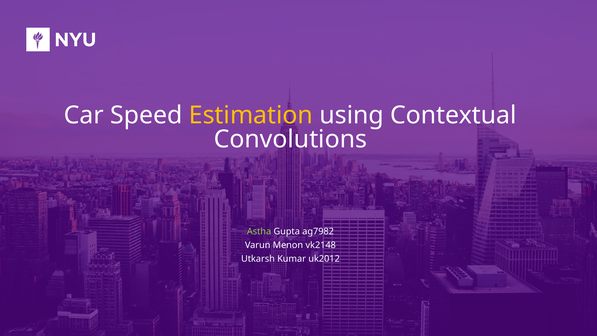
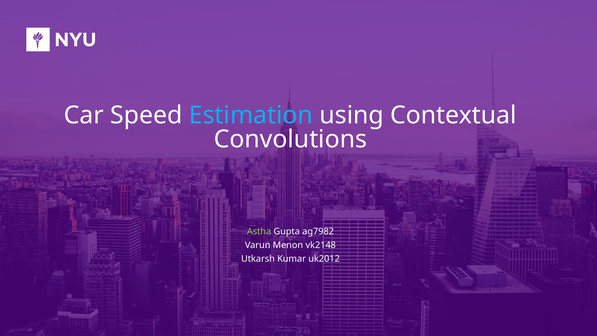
Estimation colour: yellow -> light blue
